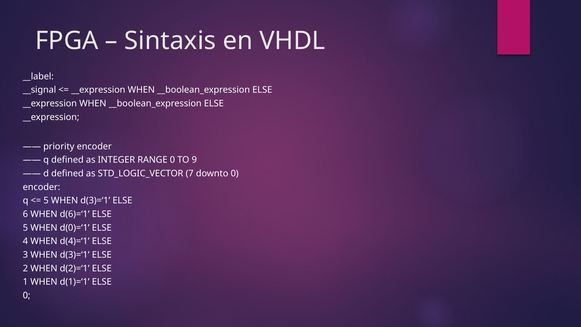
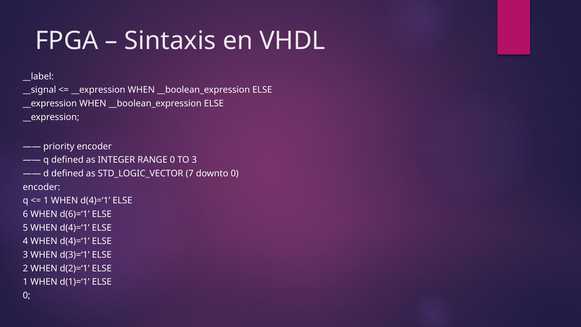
TO 9: 9 -> 3
5 at (46, 201): 5 -> 1
d(3)=‘1 at (95, 201): d(3)=‘1 -> d(4)=‘1
5 WHEN d(0)=‘1: d(0)=‘1 -> d(4)=‘1
